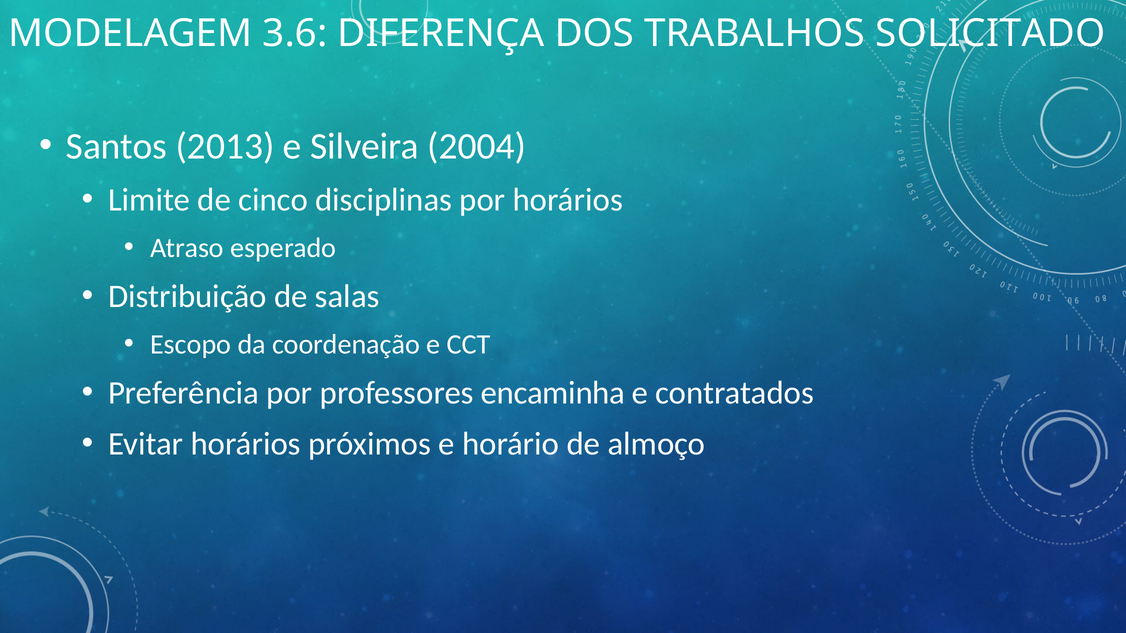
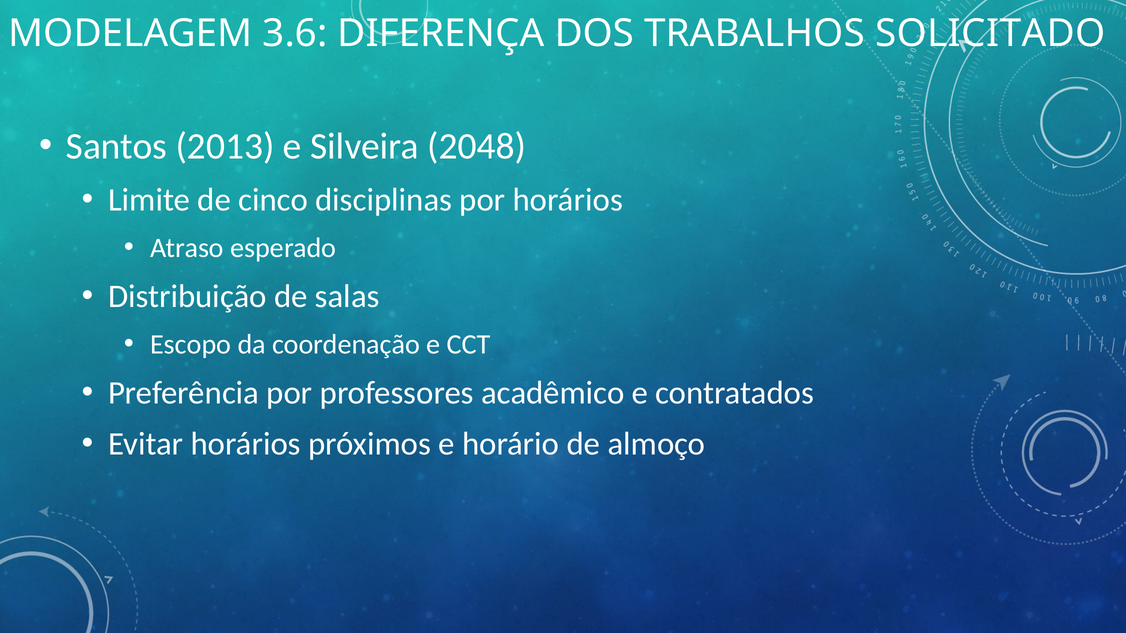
2004: 2004 -> 2048
encaminha: encaminha -> acadêmico
